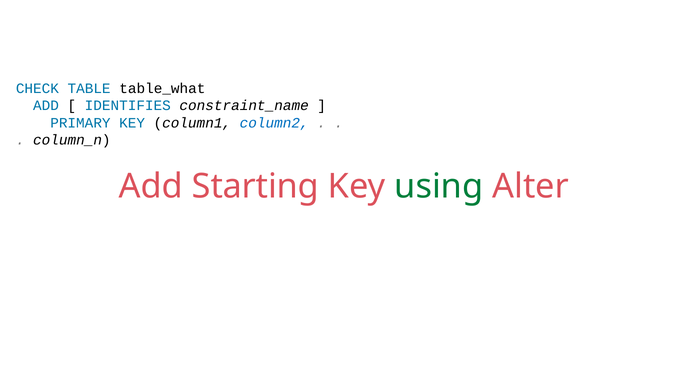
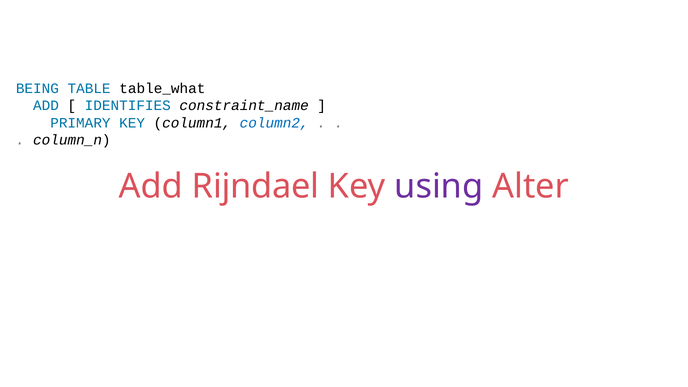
CHECK: CHECK -> BEING
Starting: Starting -> Rijndael
using colour: green -> purple
